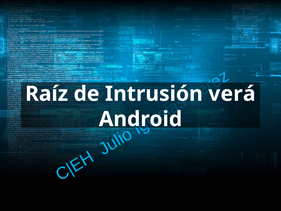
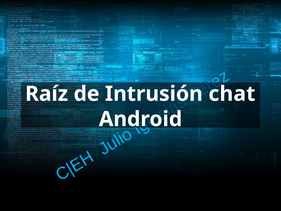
verá: verá -> chat
